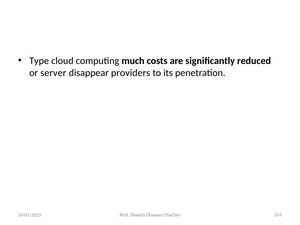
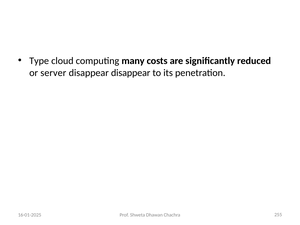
much: much -> many
disappear providers: providers -> disappear
